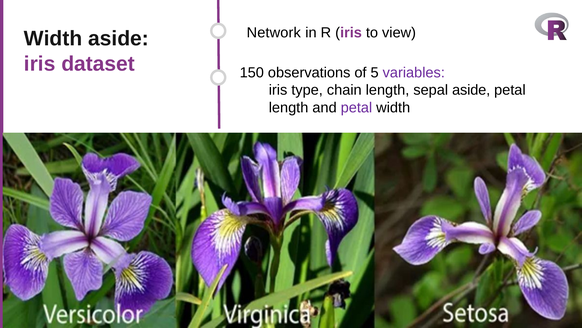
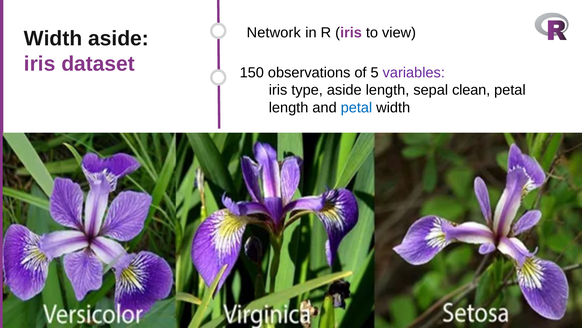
type chain: chain -> aside
sepal aside: aside -> clean
petal at (356, 107) colour: purple -> blue
